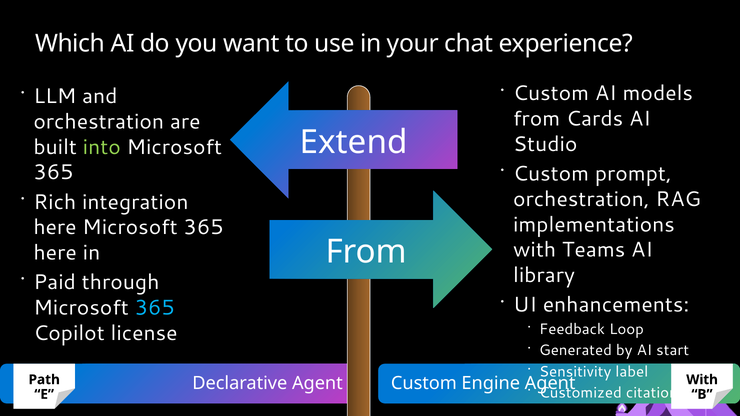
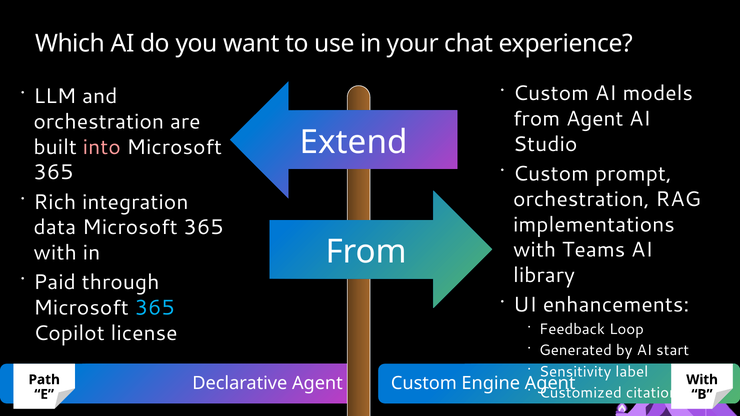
Cards at (595, 119): Cards -> Agent
into colour: light green -> pink
here at (55, 228): here -> data
here at (55, 253): here -> with
